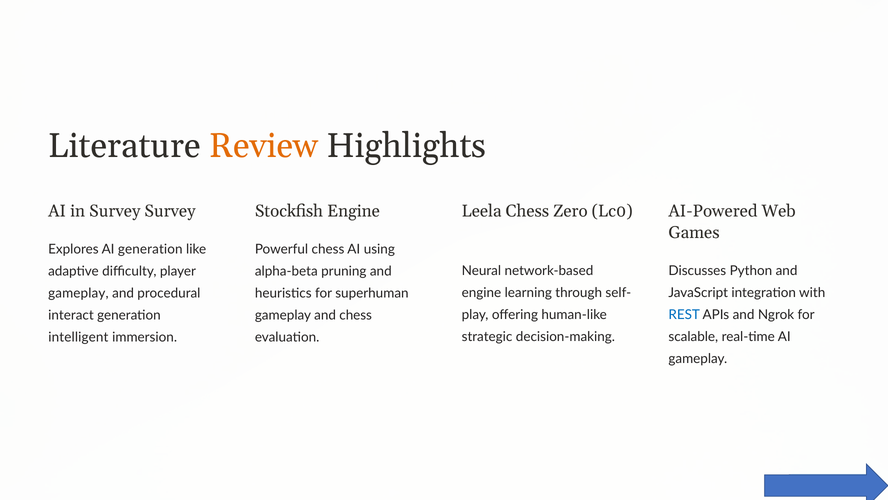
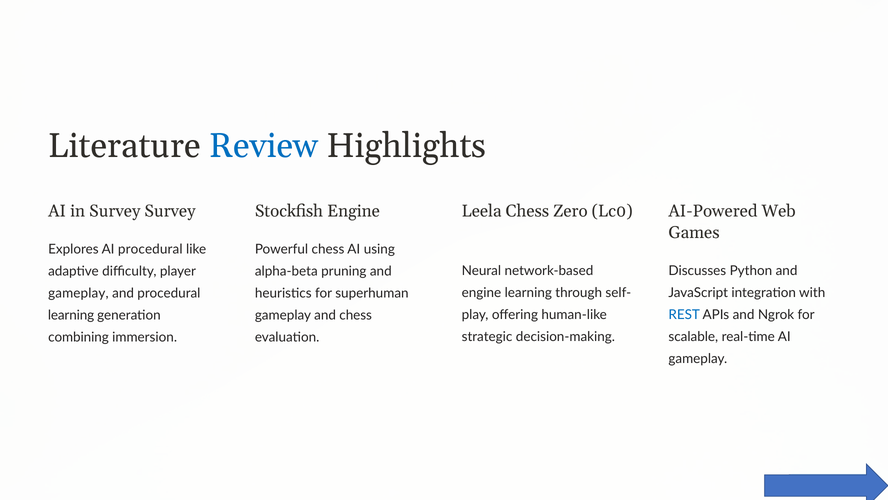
Review colour: orange -> blue
AI generation: generation -> procedural
interact at (71, 315): interact -> learning
intelligent: intelligent -> combining
